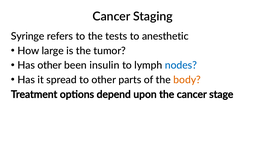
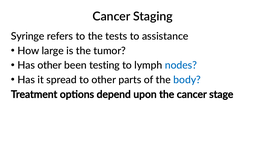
anesthetic: anesthetic -> assistance
insulin: insulin -> testing
body colour: orange -> blue
